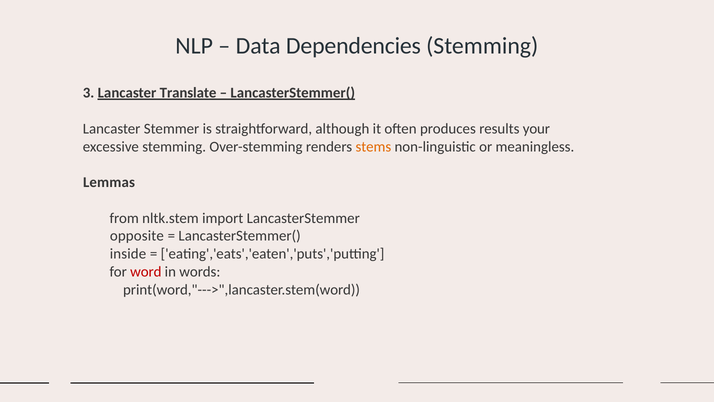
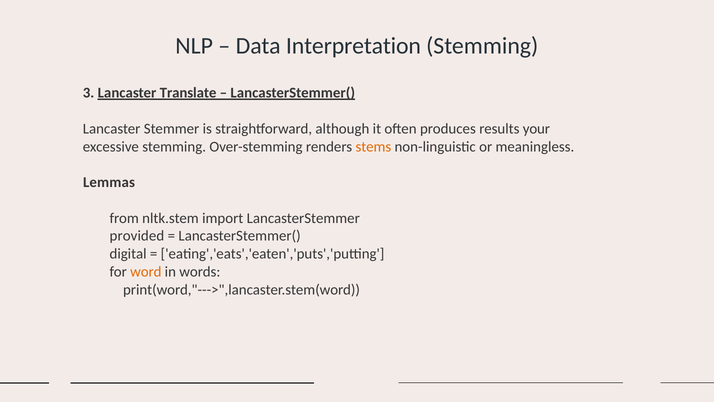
Dependencies: Dependencies -> Interpretation
opposite: opposite -> provided
inside: inside -> digital
word colour: red -> orange
